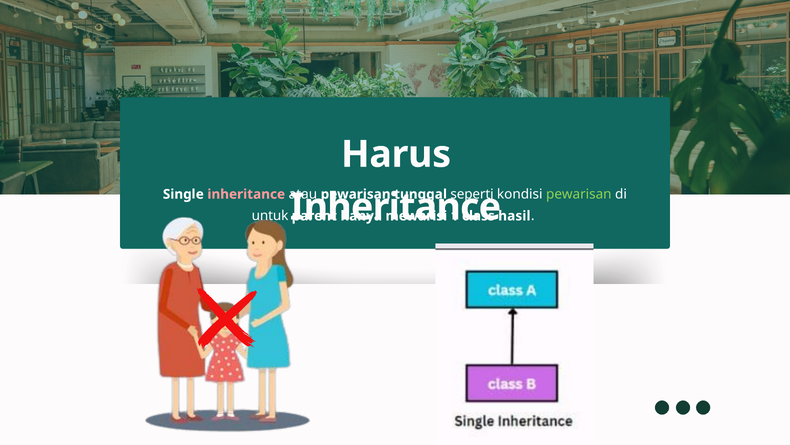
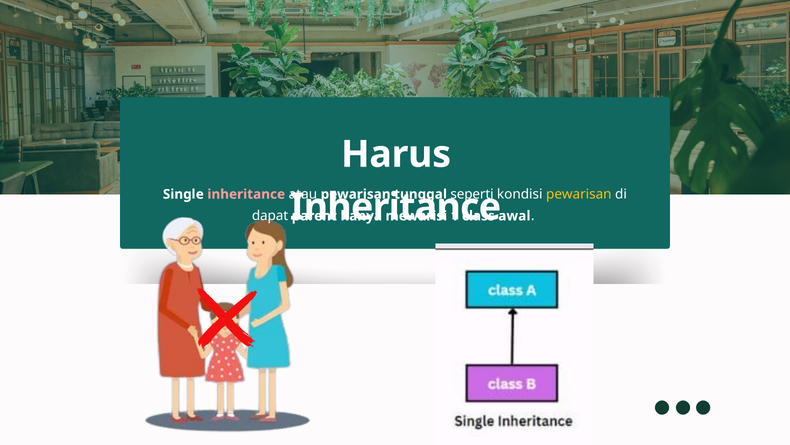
pewarisan at (579, 194) colour: light green -> yellow
untuk: untuk -> dapat
hasil: hasil -> awal
